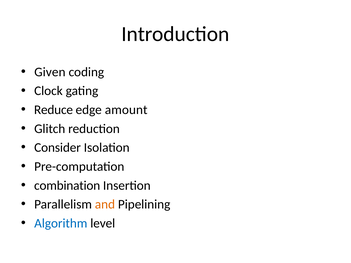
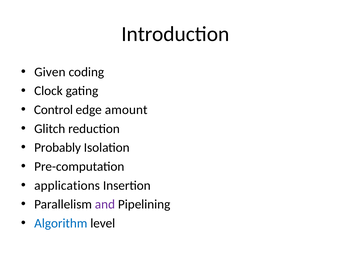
Reduce: Reduce -> Control
Consider: Consider -> Probably
combination: combination -> applications
and colour: orange -> purple
